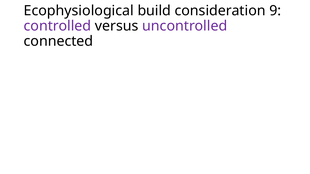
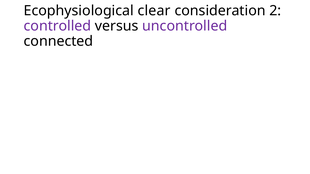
build: build -> clear
9: 9 -> 2
